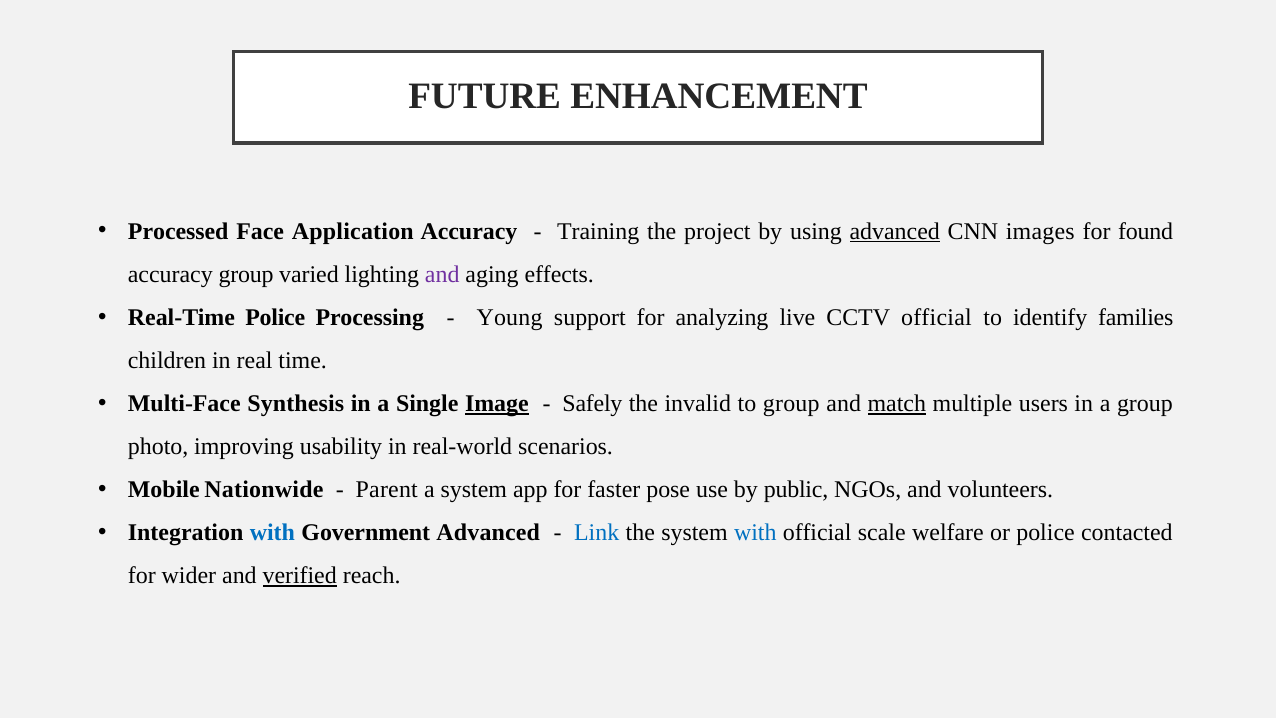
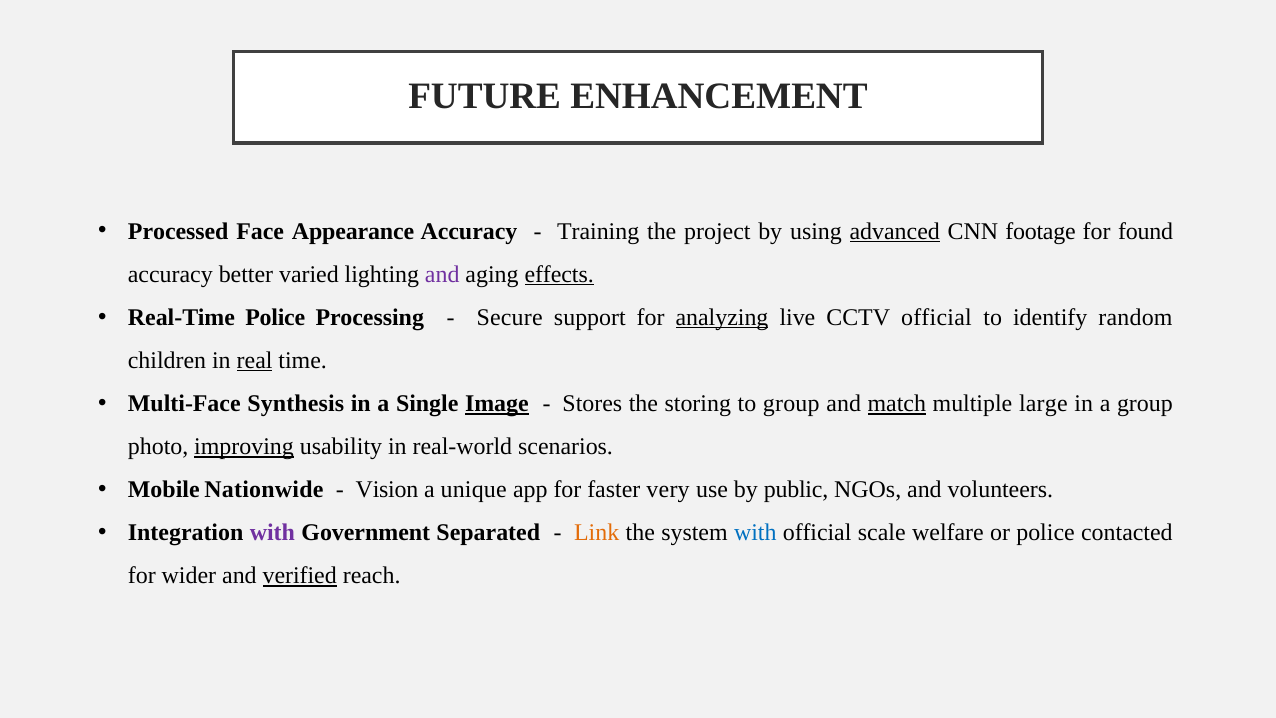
Application: Application -> Appearance
images: images -> footage
accuracy group: group -> better
effects underline: none -> present
Young: Young -> Secure
analyzing underline: none -> present
families: families -> random
real underline: none -> present
Safely: Safely -> Stores
invalid: invalid -> storing
users: users -> large
improving underline: none -> present
Parent: Parent -> Vision
a system: system -> unique
pose: pose -> very
with at (272, 533) colour: blue -> purple
Government Advanced: Advanced -> Separated
Link colour: blue -> orange
